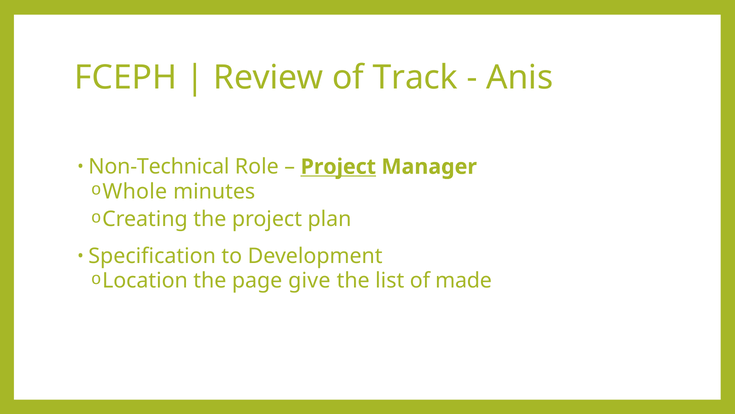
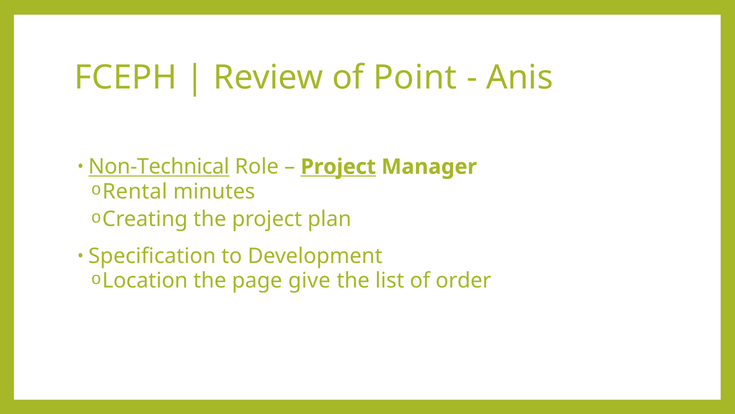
Track: Track -> Point
Non-Technical underline: none -> present
Whole: Whole -> Rental
made: made -> order
